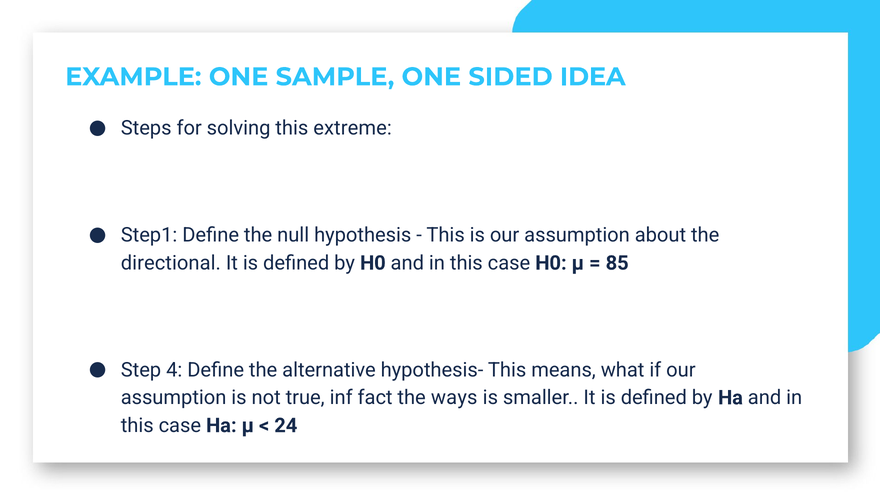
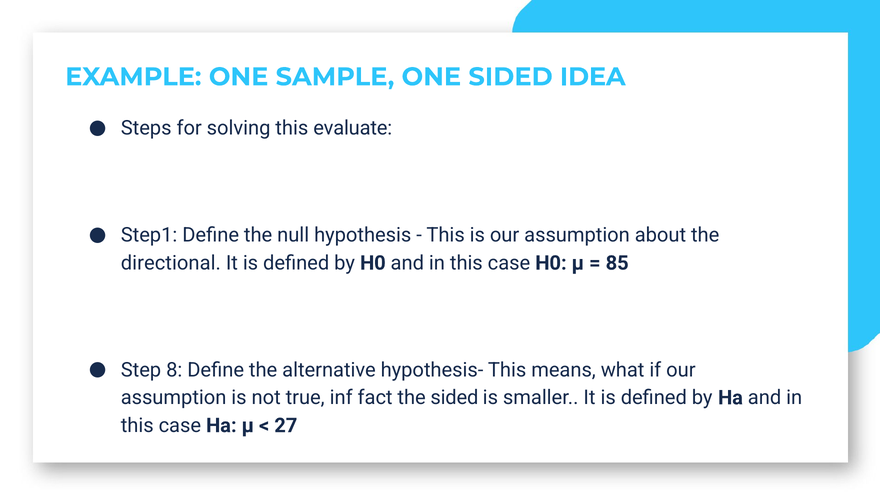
extreme: extreme -> evaluate
4: 4 -> 8
the ways: ways -> sided
24: 24 -> 27
